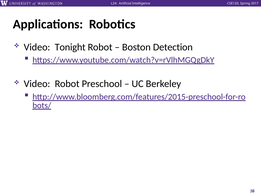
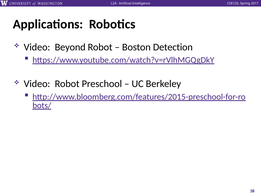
Tonight: Tonight -> Beyond
